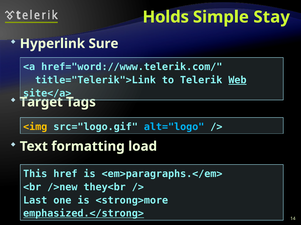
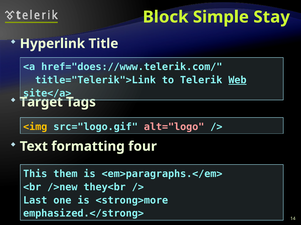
Holds: Holds -> Block
Sure: Sure -> Title
href="word://www.telerik.com/: href="word://www.telerik.com/ -> href="does://www.telerik.com/
alt="logo colour: light blue -> pink
load: load -> four
href: href -> them
emphasized.</strong> underline: present -> none
